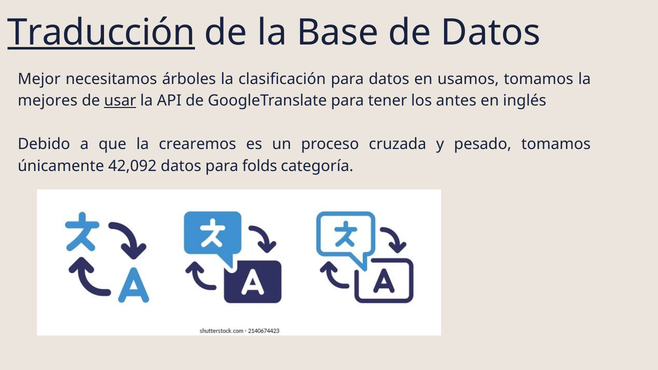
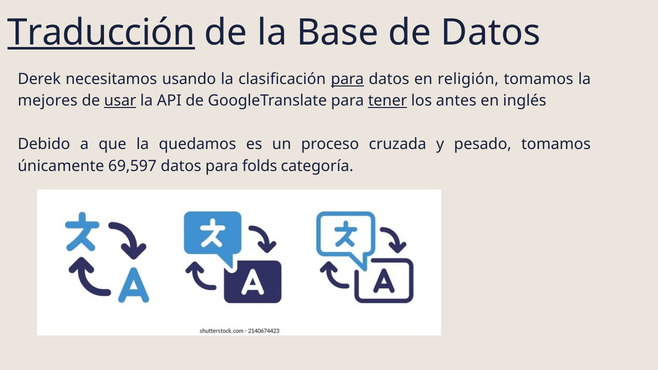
Mejor: Mejor -> Derek
árboles: árboles -> usando
para at (347, 79) underline: none -> present
usamos: usamos -> religión
tener underline: none -> present
crearemos: crearemos -> quedamos
42,092: 42,092 -> 69,597
